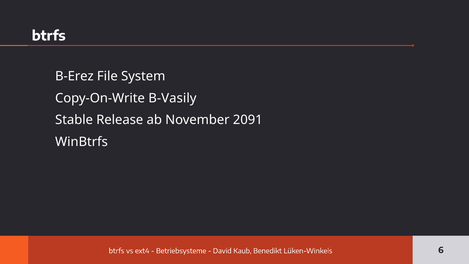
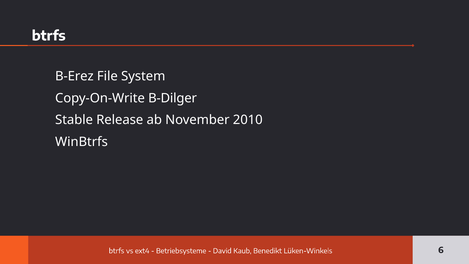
B-Vasily: B-Vasily -> B-Dilger
2091: 2091 -> 2010
